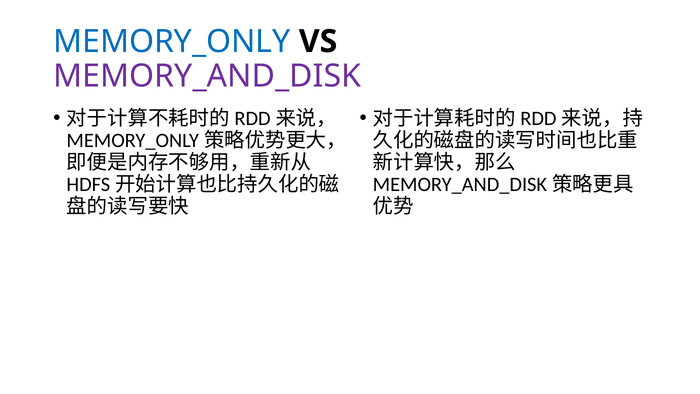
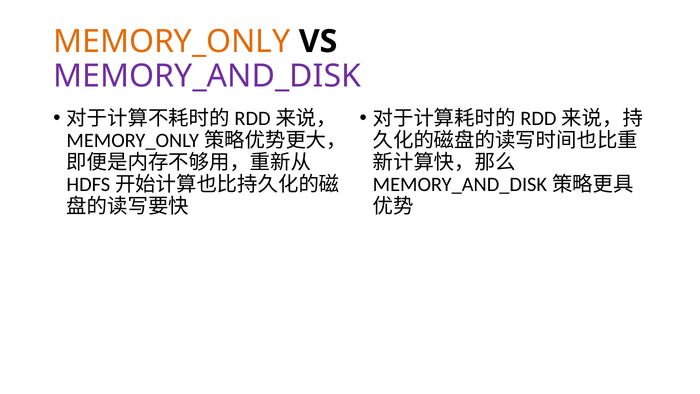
MEMORY_ONLY colour: blue -> orange
